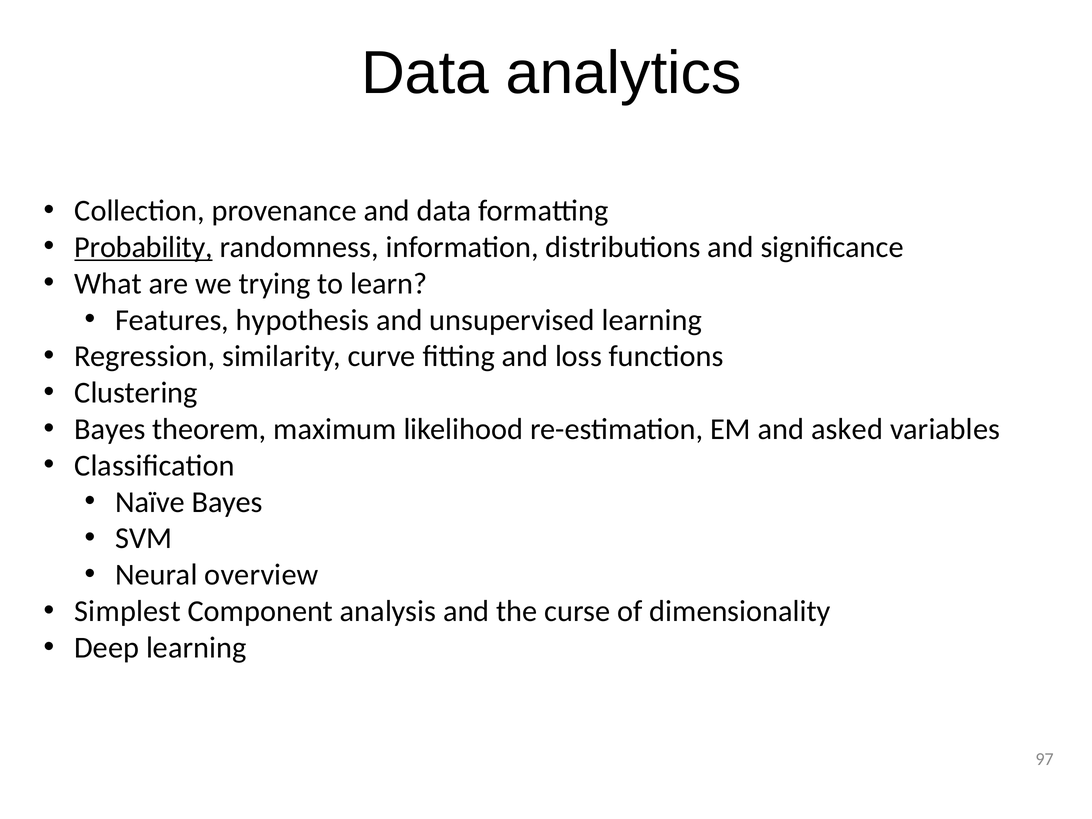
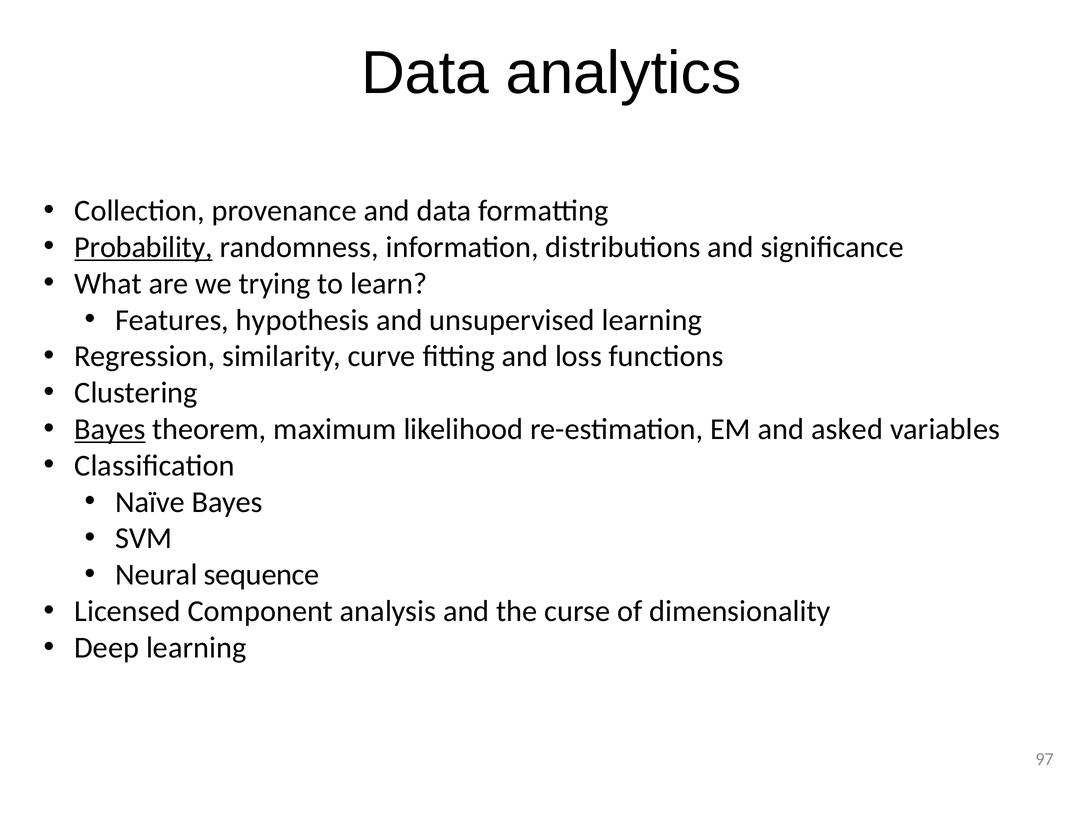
Bayes at (110, 429) underline: none -> present
overview: overview -> sequence
Simplest: Simplest -> Licensed
